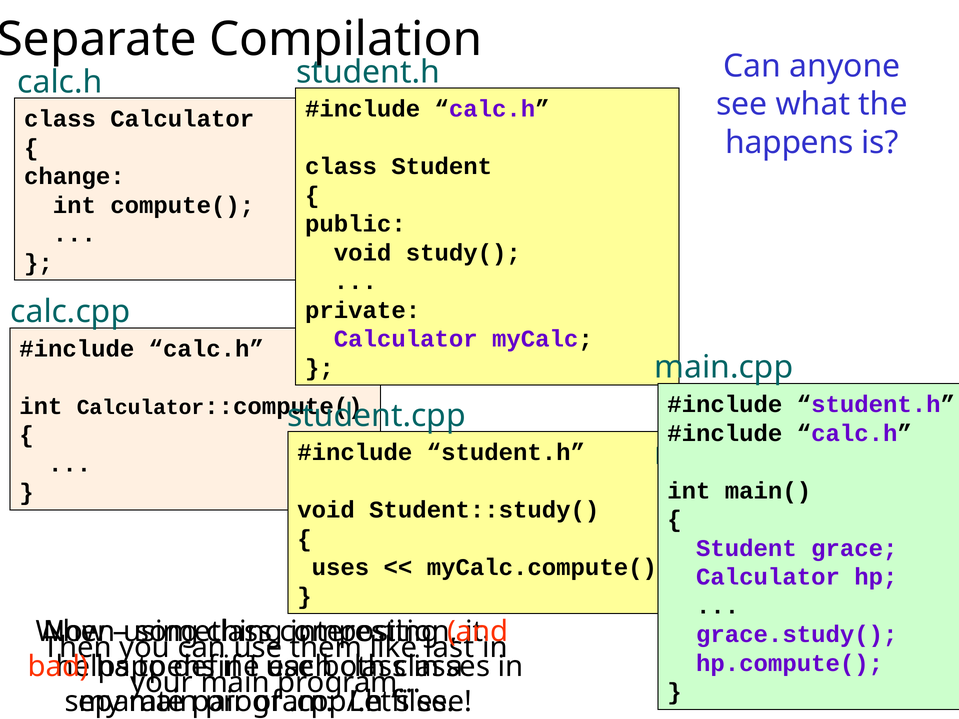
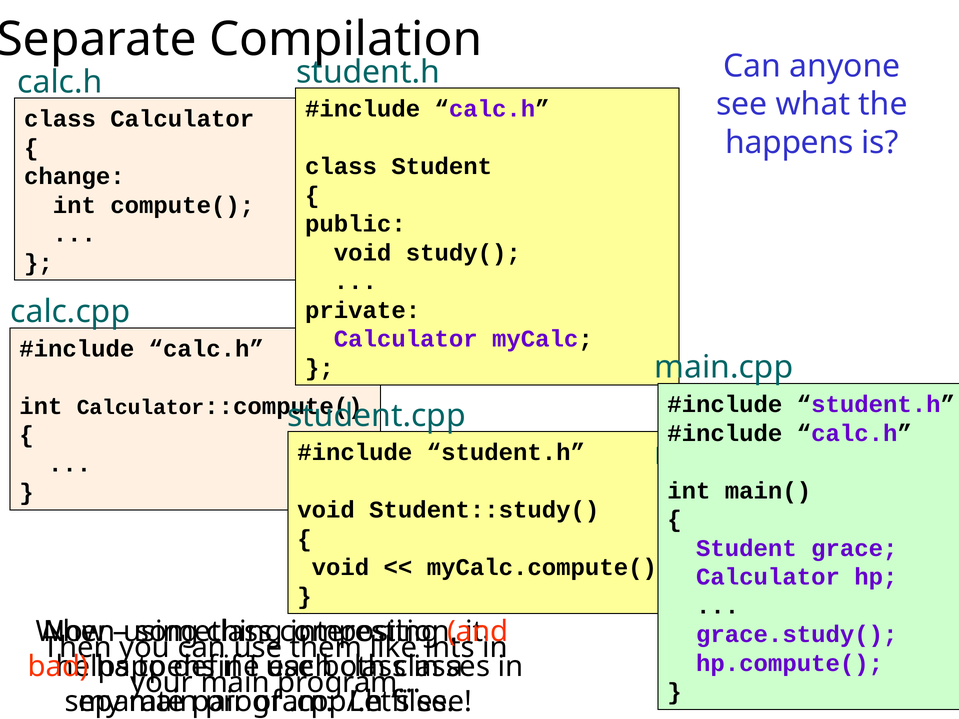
uses at (340, 568): uses -> void
last: last -> ints
